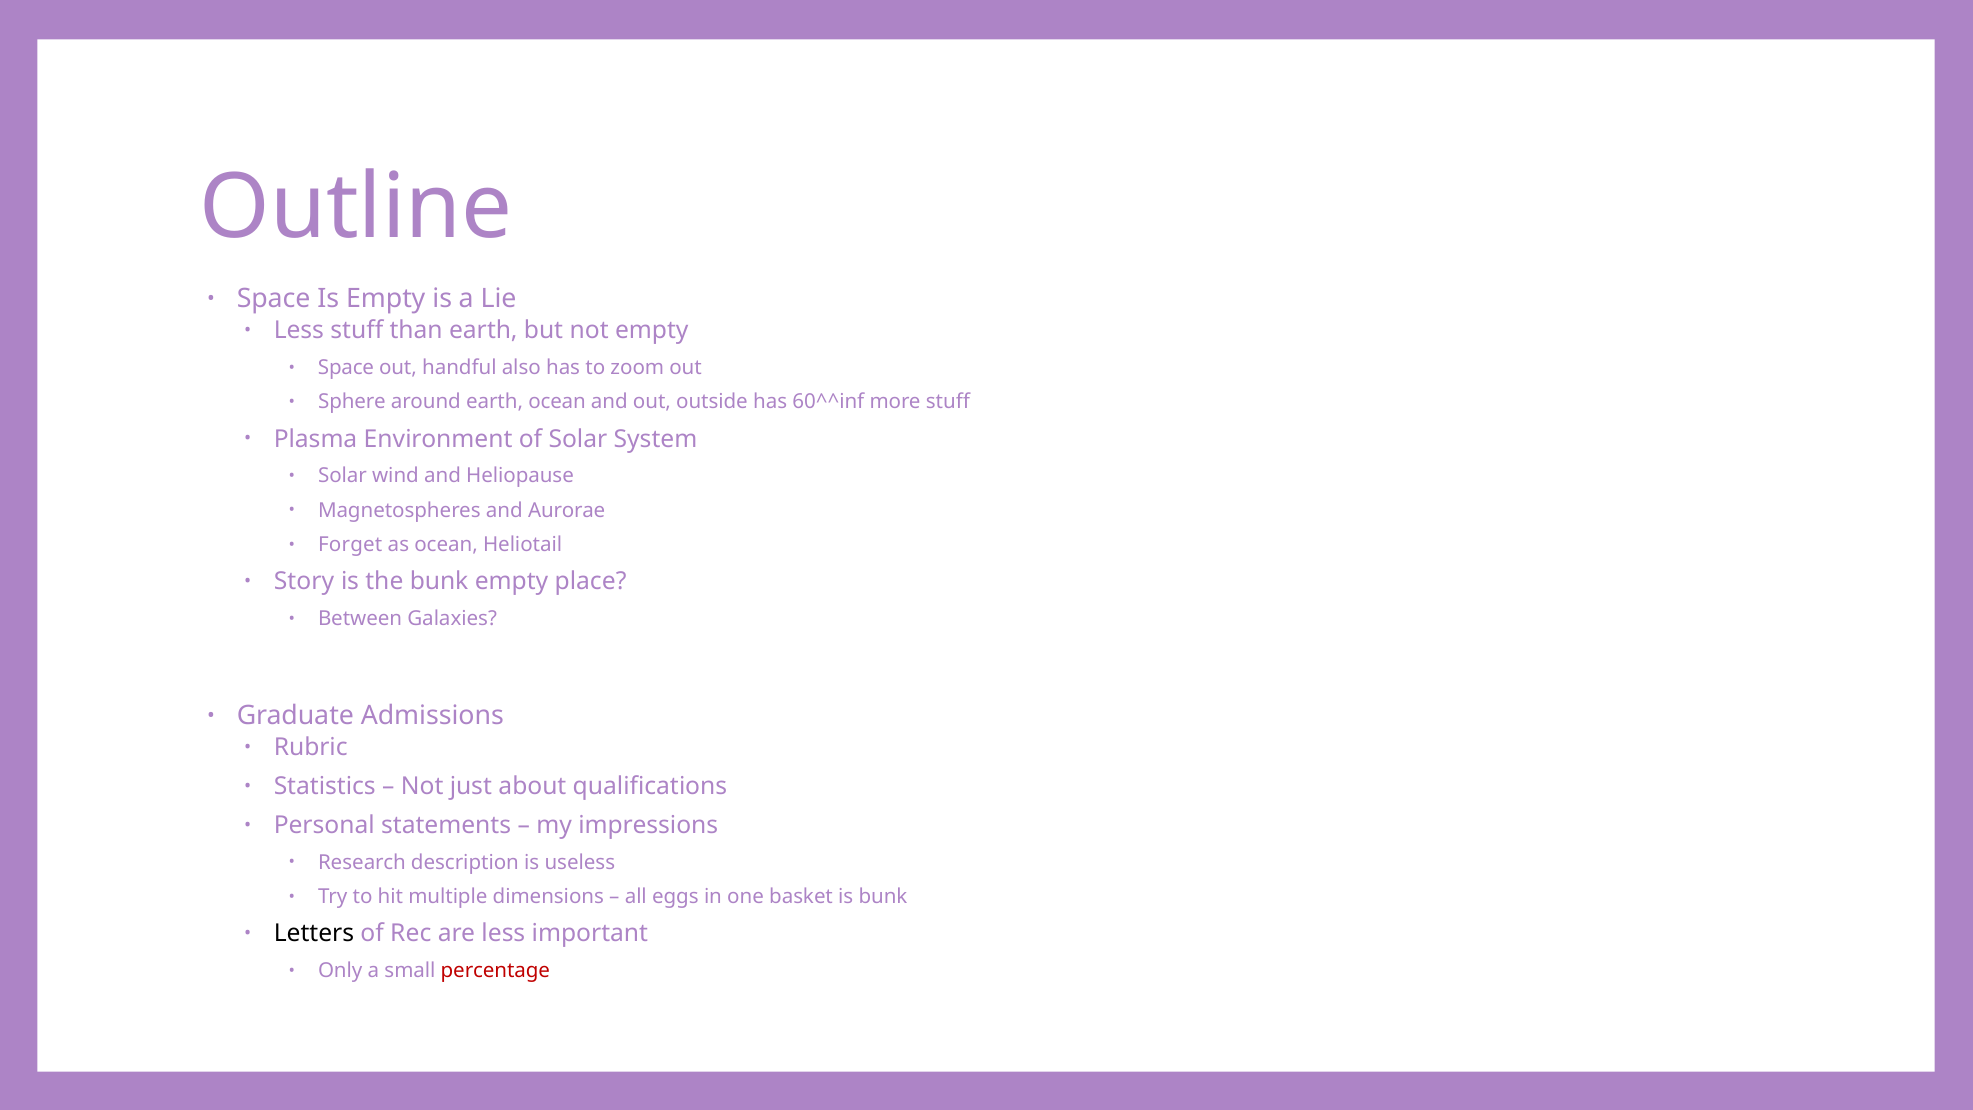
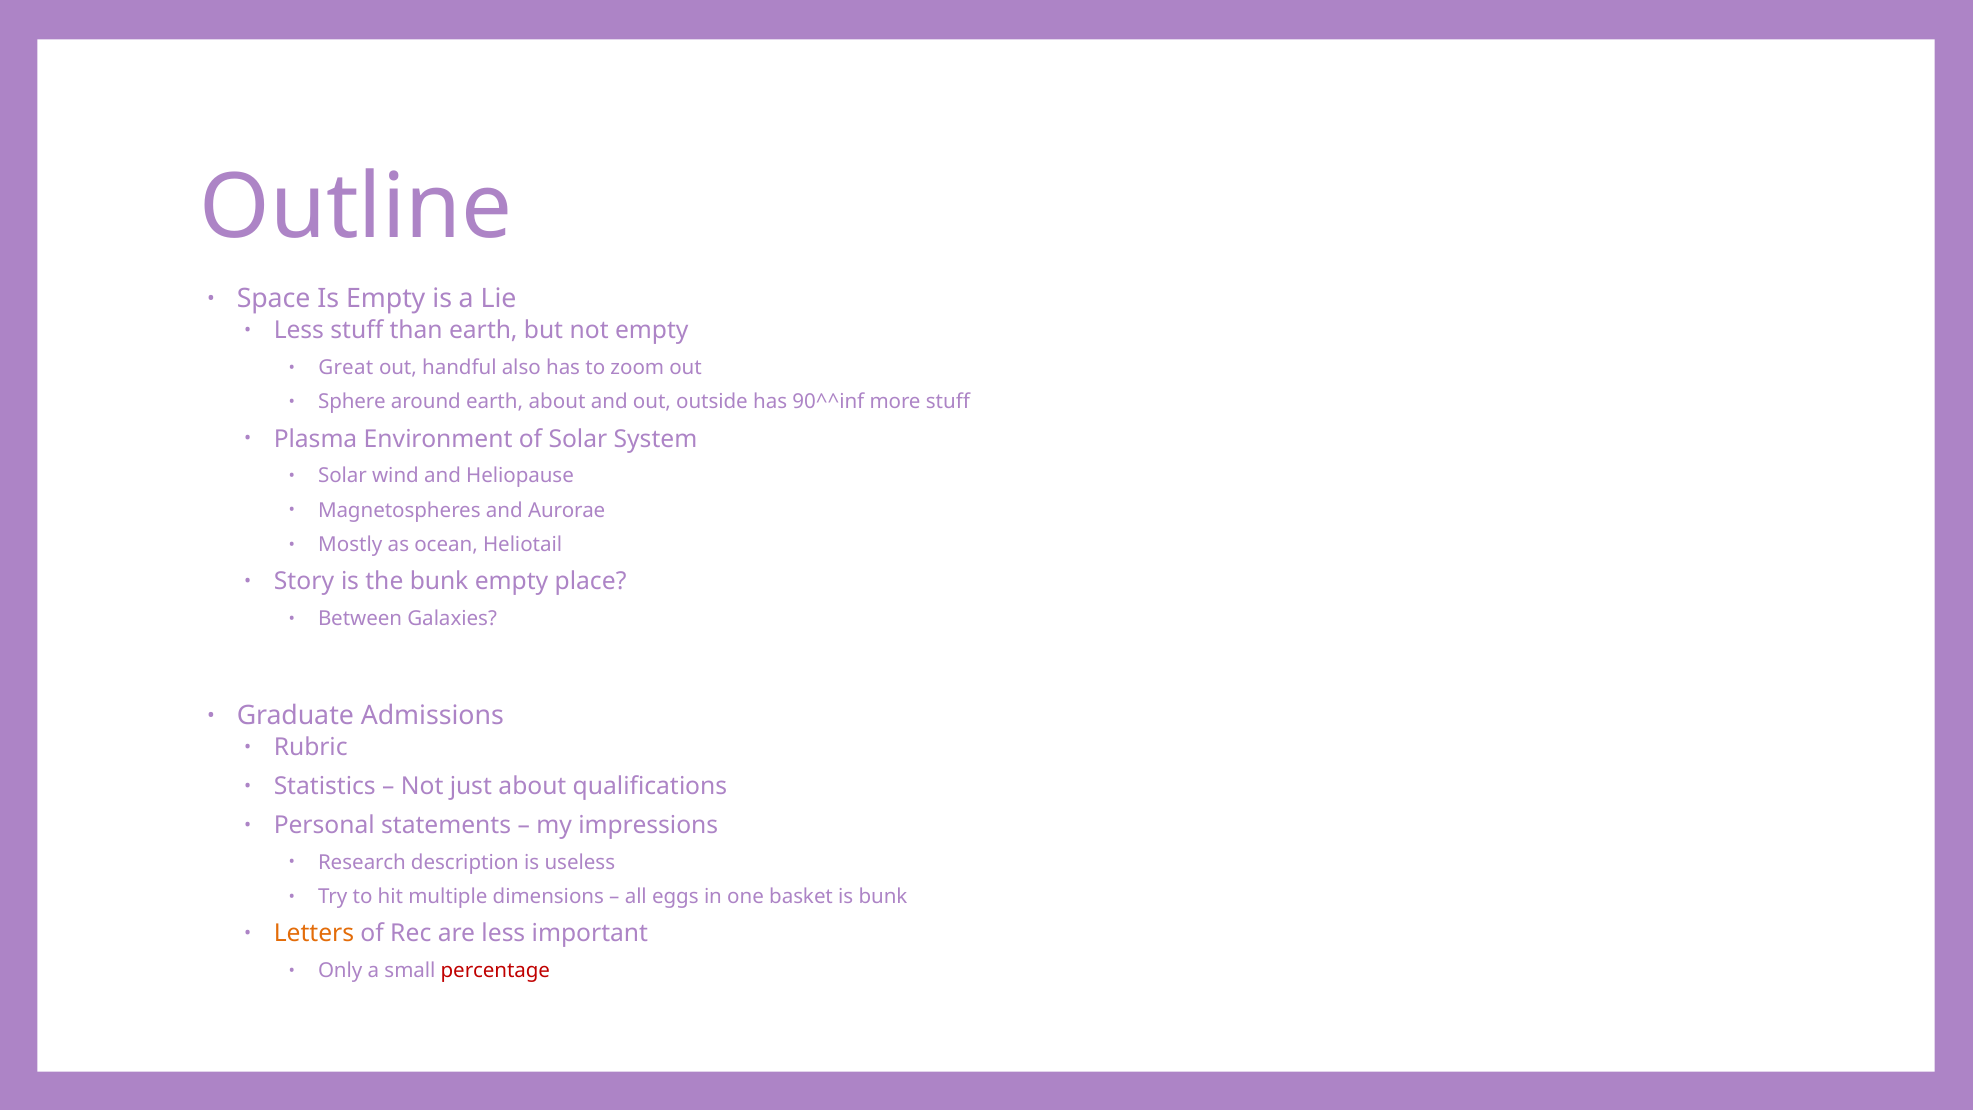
Space at (346, 368): Space -> Great
earth ocean: ocean -> about
60^^inf: 60^^inf -> 90^^inf
Forget: Forget -> Mostly
Letters colour: black -> orange
